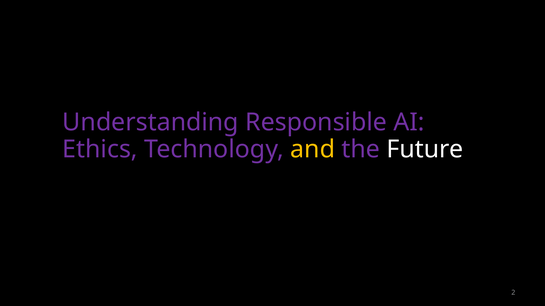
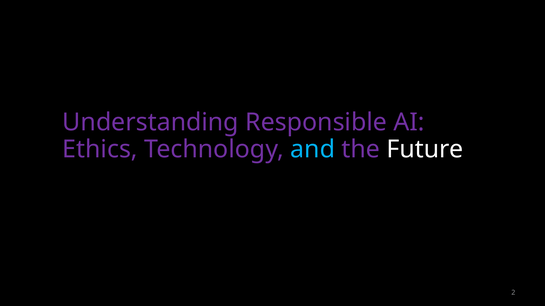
and colour: yellow -> light blue
